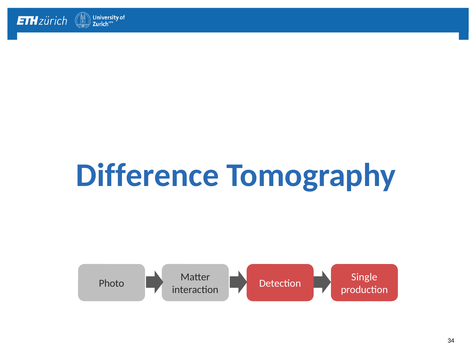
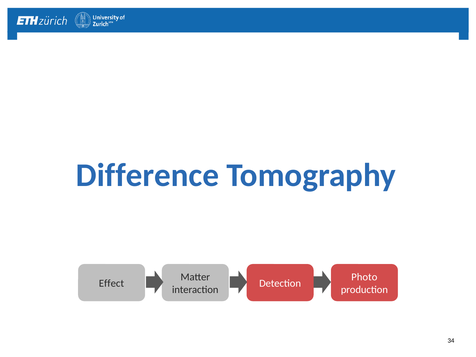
Single: Single -> Photo
Photo: Photo -> Effect
